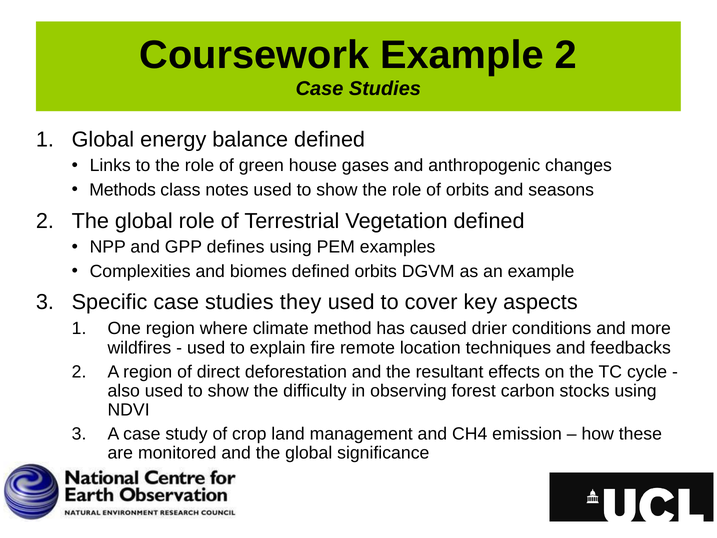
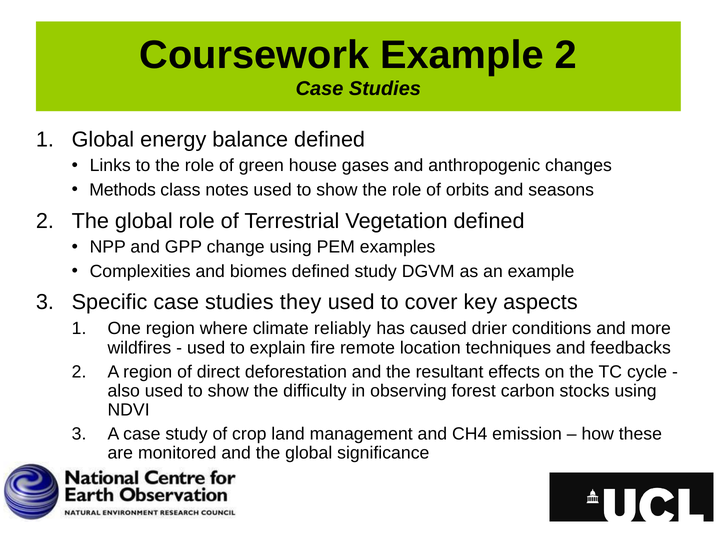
defines: defines -> change
defined orbits: orbits -> study
method: method -> reliably
